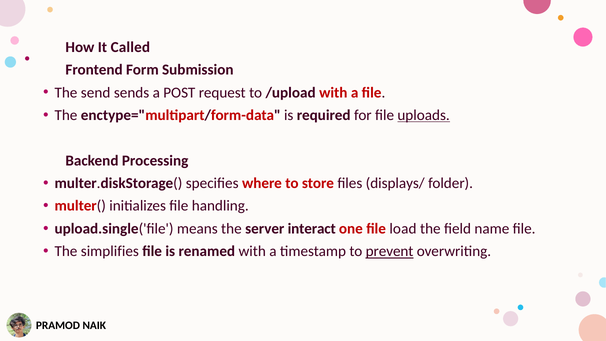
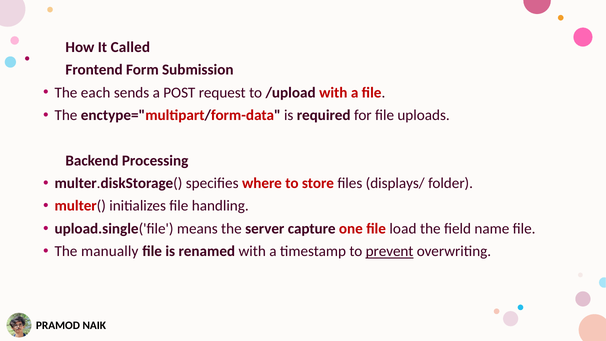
send: send -> each
uploads underline: present -> none
interact: interact -> capture
simplifies: simplifies -> manually
